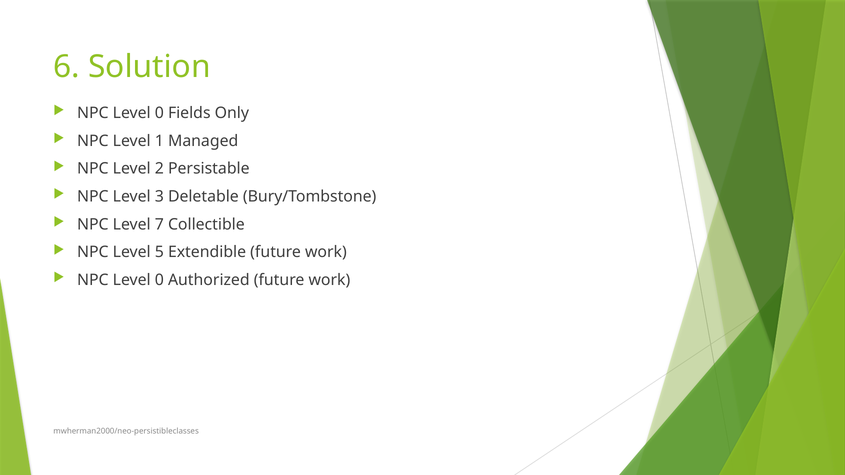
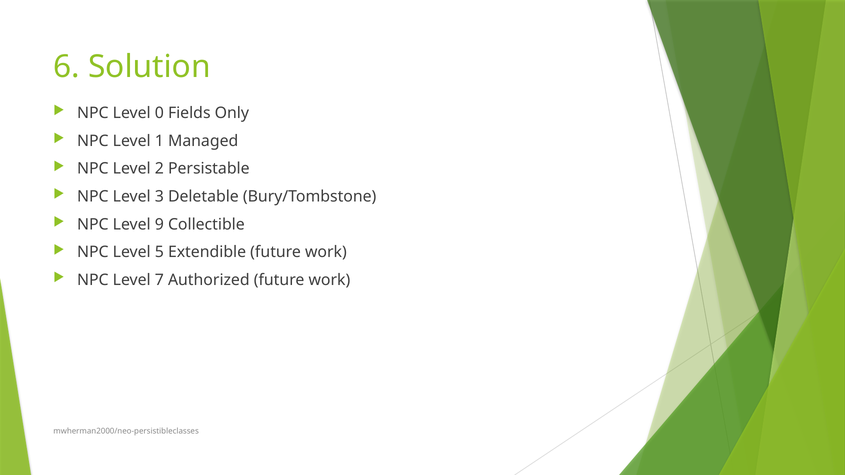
7: 7 -> 9
0 at (159, 280): 0 -> 7
